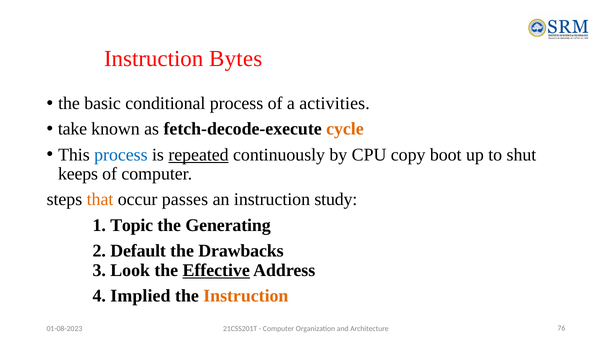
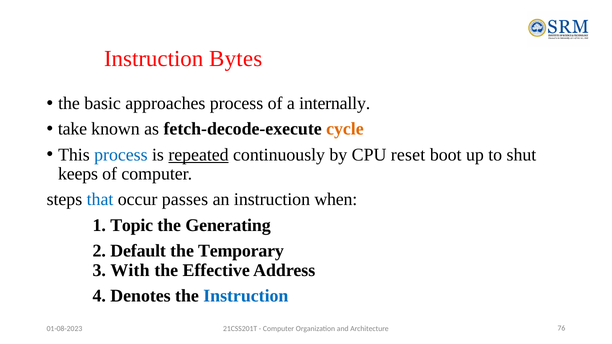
conditional: conditional -> approaches
activities: activities -> internally
copy: copy -> reset
that colour: orange -> blue
study: study -> when
Drawbacks: Drawbacks -> Temporary
Look: Look -> With
Effective underline: present -> none
Implied: Implied -> Denotes
Instruction at (246, 296) colour: orange -> blue
